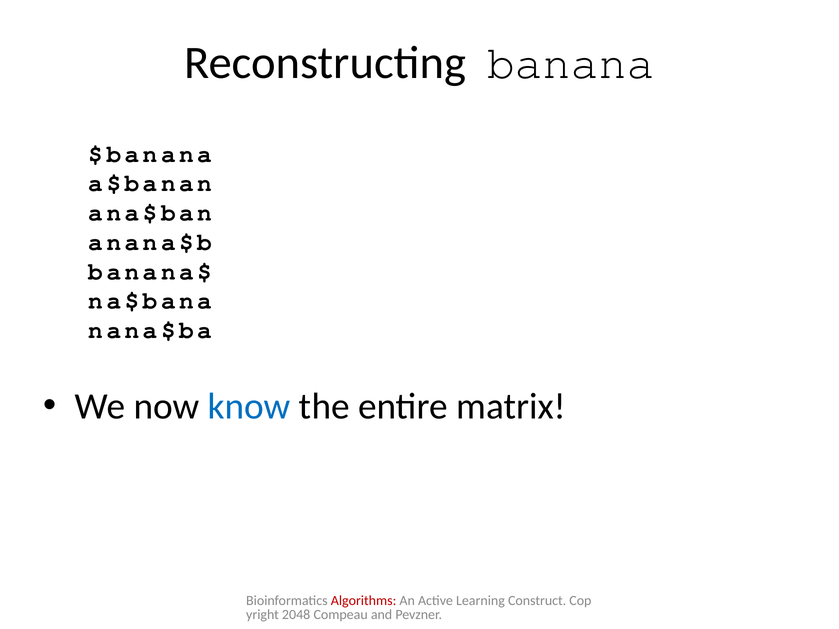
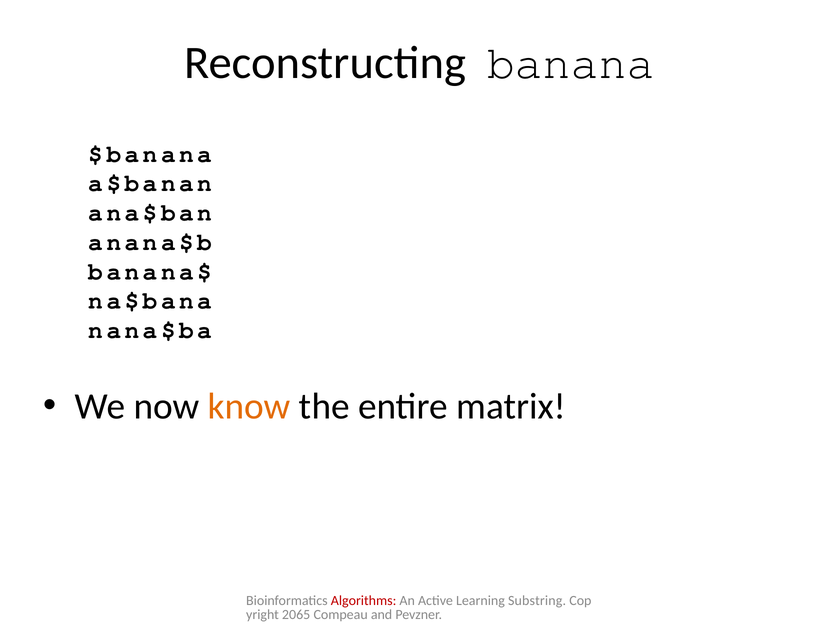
know colour: blue -> orange
Construct: Construct -> Substring
2048: 2048 -> 2065
